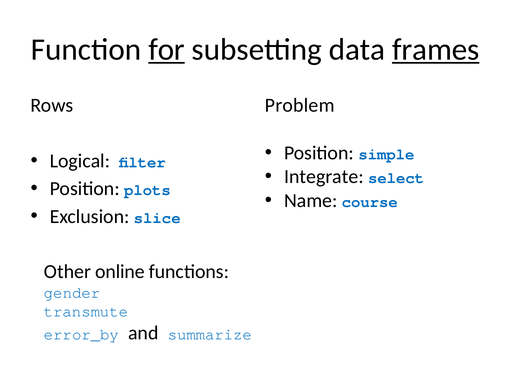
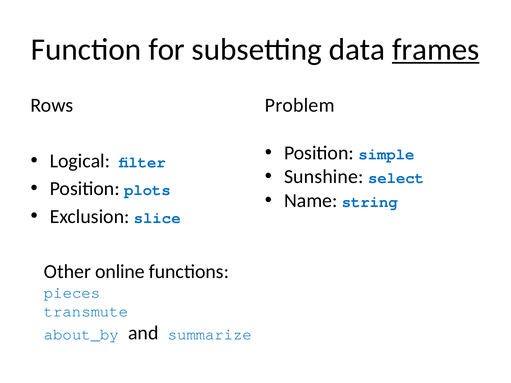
for underline: present -> none
Integrate: Integrate -> Sunshine
course: course -> string
gender: gender -> pieces
error_by: error_by -> about_by
